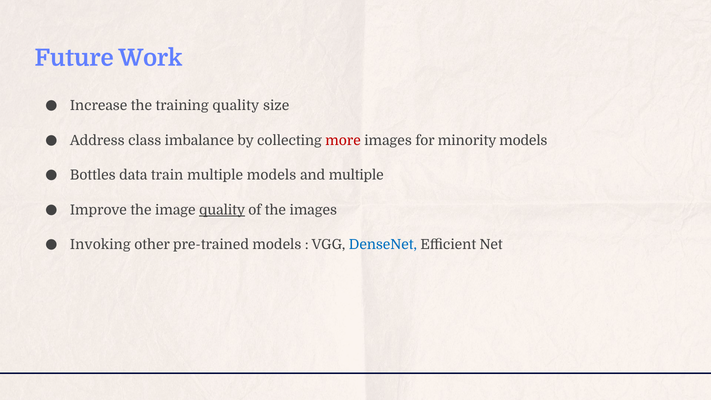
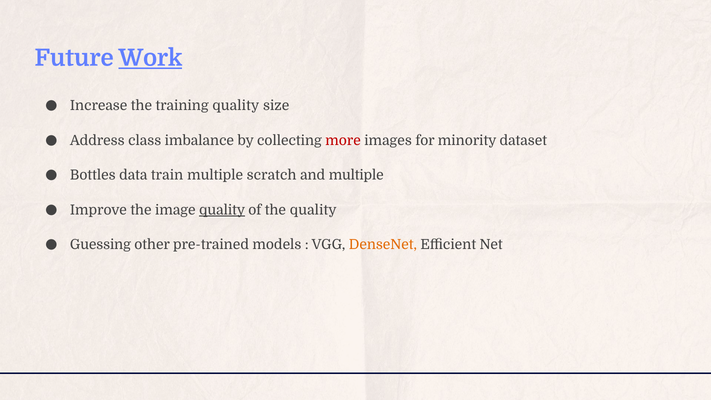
Work underline: none -> present
minority models: models -> dataset
multiple models: models -> scratch
the images: images -> quality
Invoking: Invoking -> Guessing
DenseNet colour: blue -> orange
